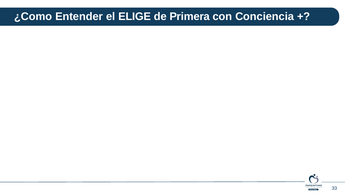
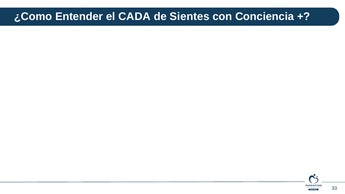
ELIGE: ELIGE -> CADA
Primera: Primera -> Sientes
